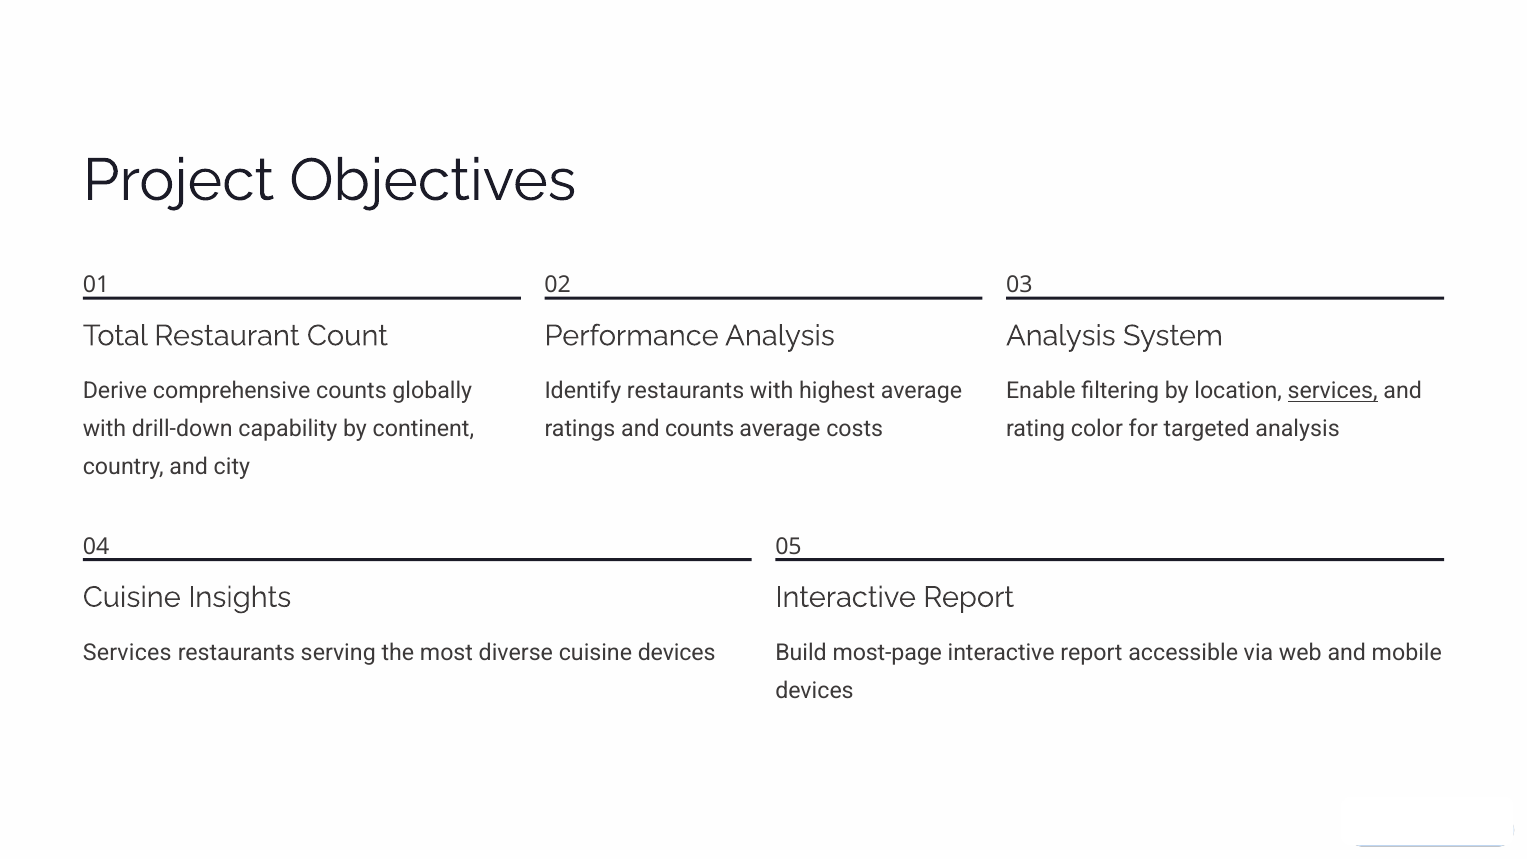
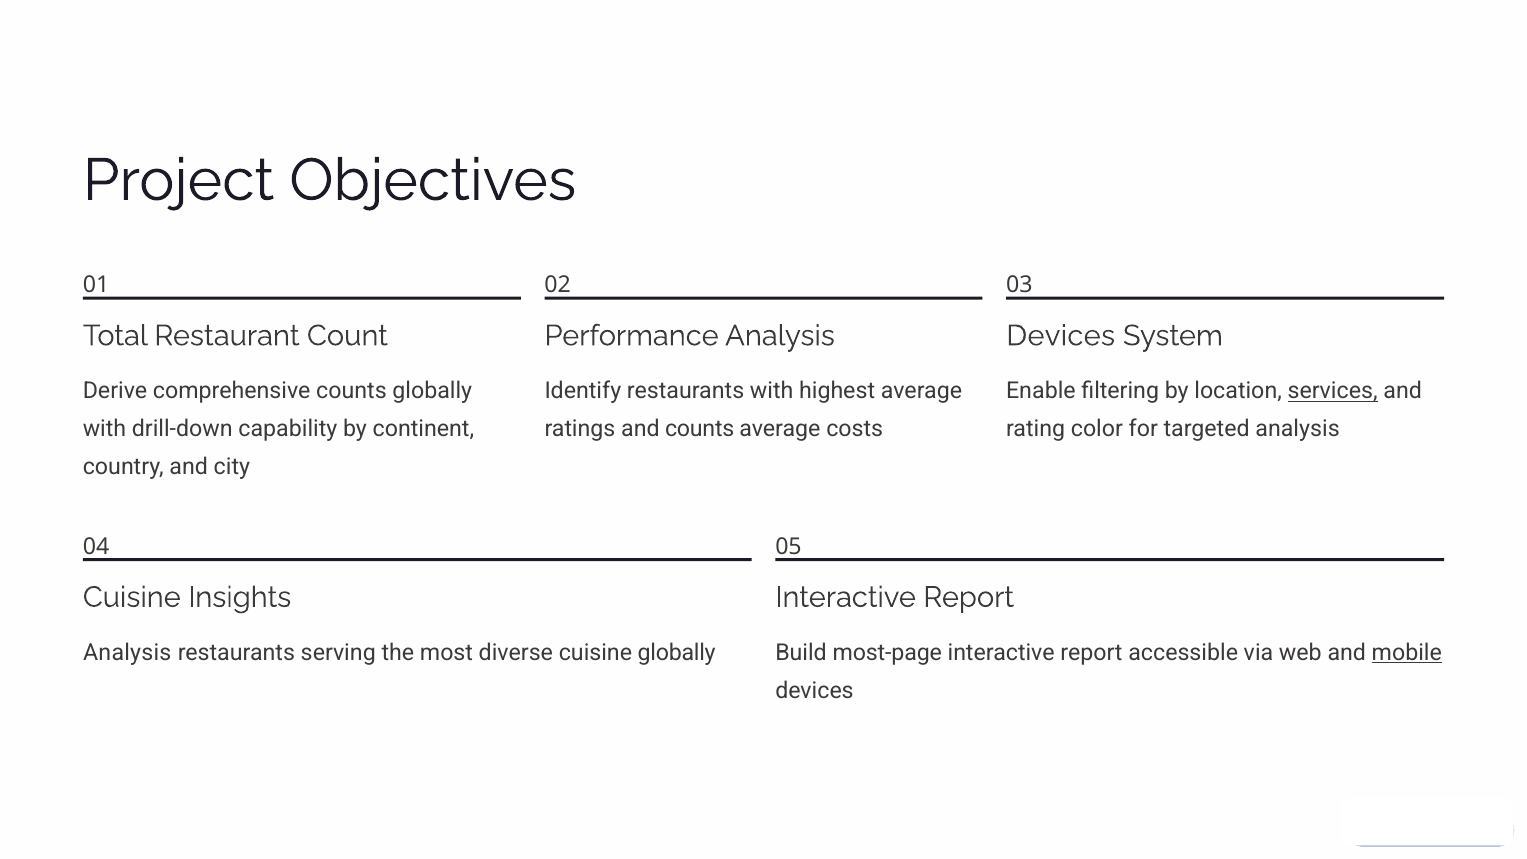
Analysis at (1061, 336): Analysis -> Devices
Services at (127, 653): Services -> Analysis
cuisine devices: devices -> globally
mobile underline: none -> present
